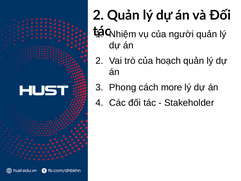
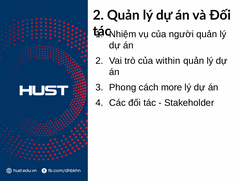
hoạch: hoạch -> within
